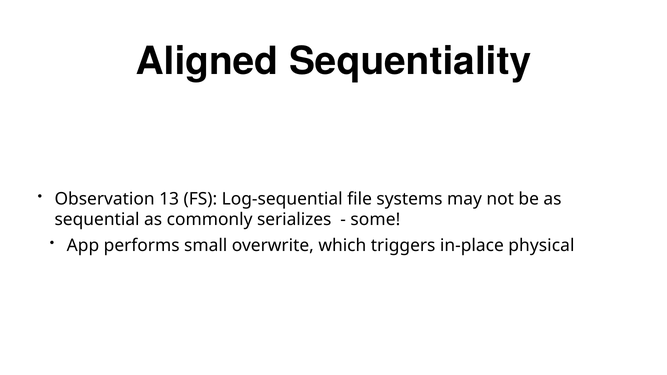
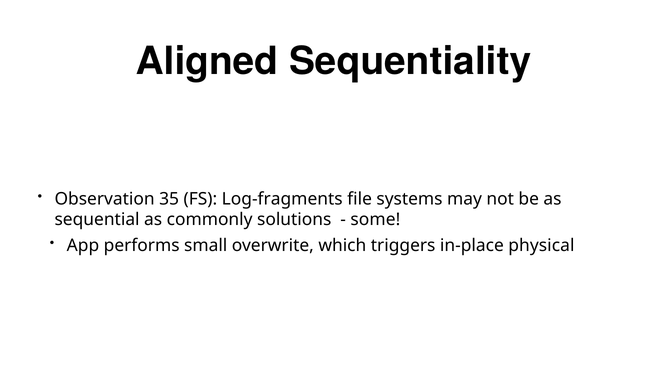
13: 13 -> 35
Log-sequential: Log-sequential -> Log-fragments
serializes: serializes -> solutions
